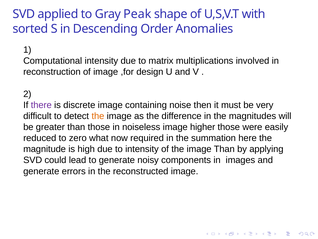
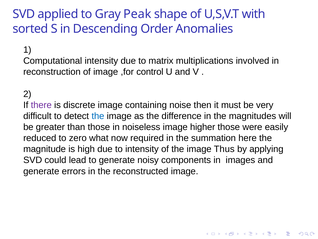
design: design -> control
the at (98, 116) colour: orange -> blue
image Than: Than -> Thus
